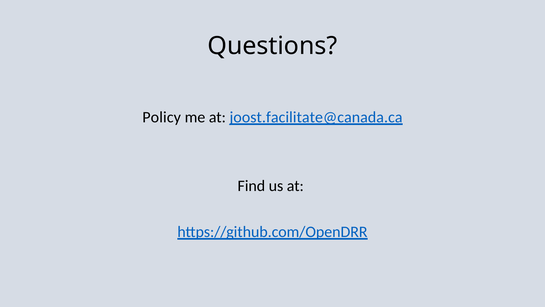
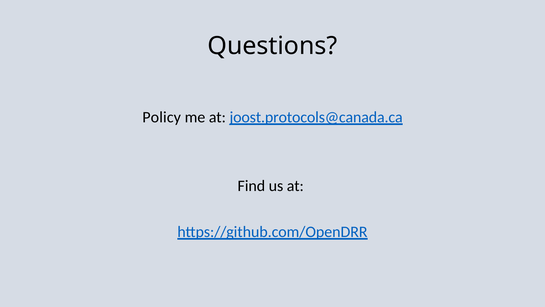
joost.facilitate@canada.ca: joost.facilitate@canada.ca -> joost.protocols@canada.ca
